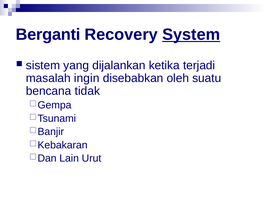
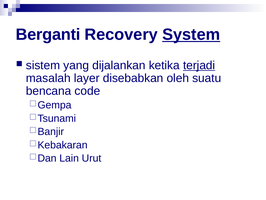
terjadi underline: none -> present
ingin: ingin -> layer
tidak: tidak -> code
